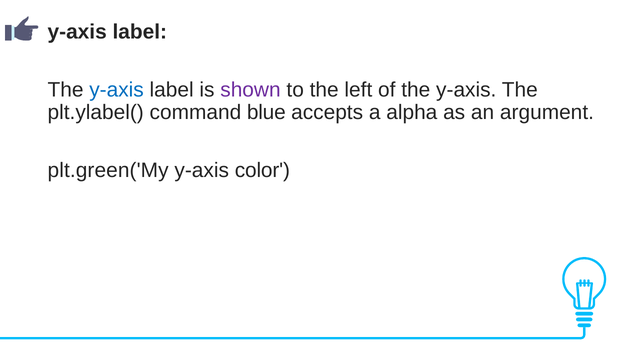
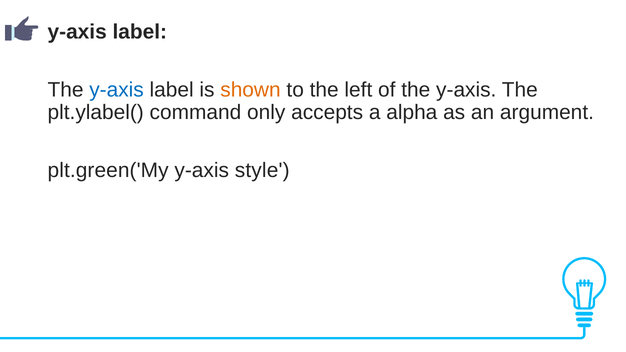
shown colour: purple -> orange
blue: blue -> only
color: color -> style
